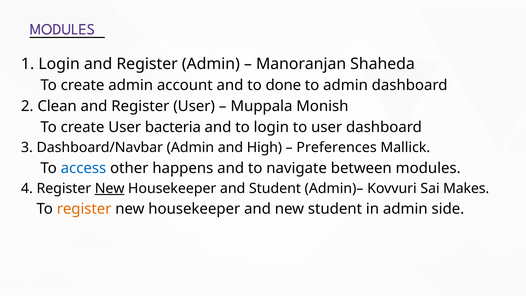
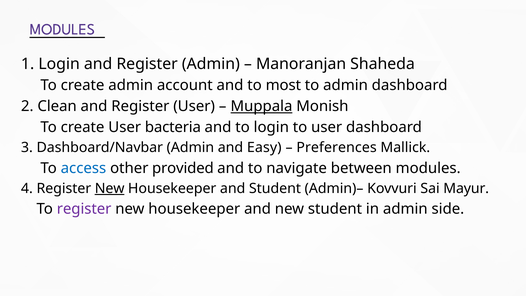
done: done -> most
Muppala underline: none -> present
High: High -> Easy
happens: happens -> provided
Makes: Makes -> Mayur
register at (84, 209) colour: orange -> purple
